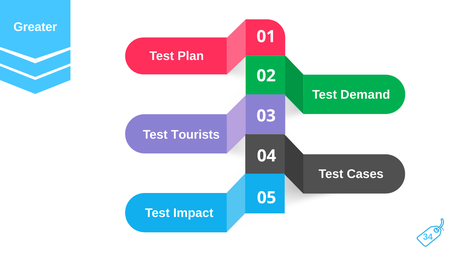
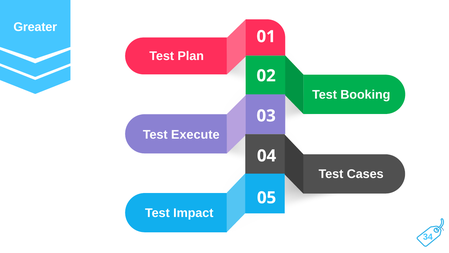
Demand: Demand -> Booking
Tourists: Tourists -> Execute
